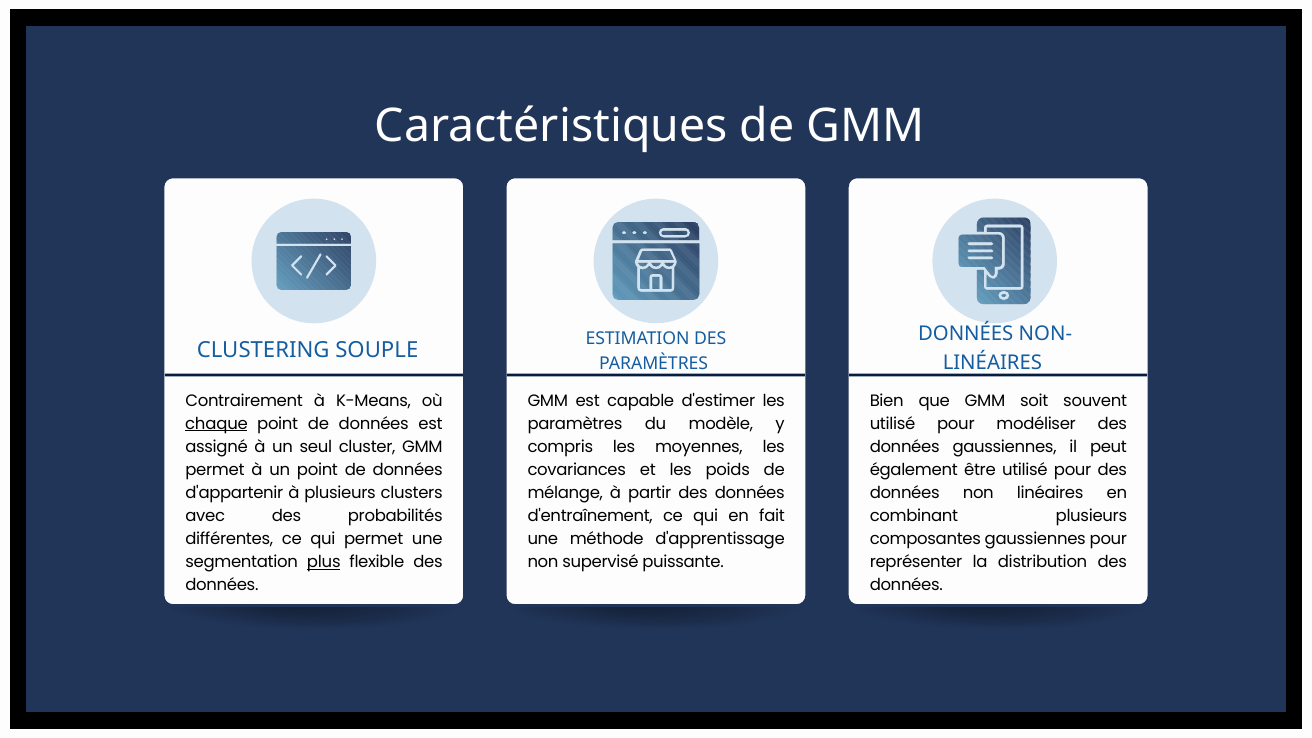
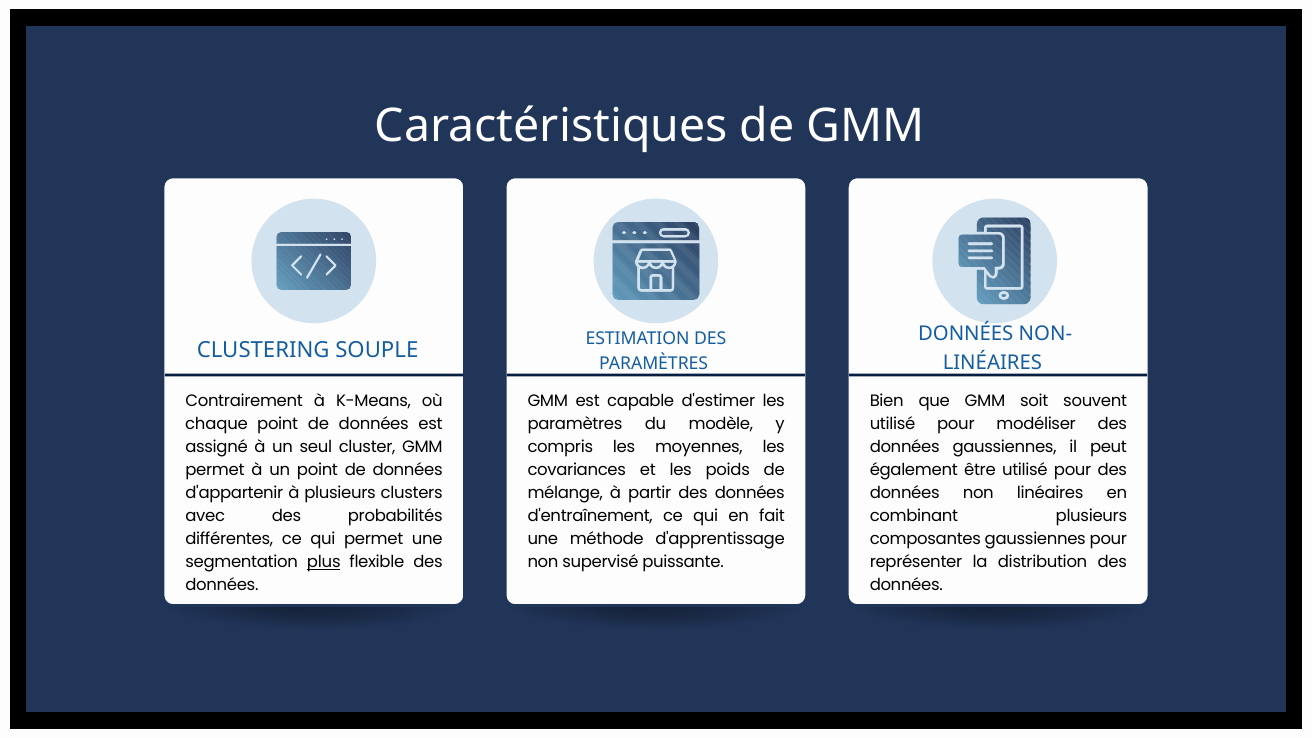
chaque underline: present -> none
